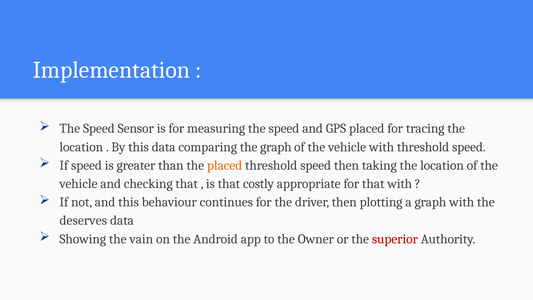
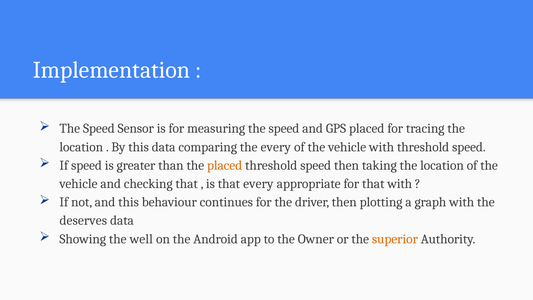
the graph: graph -> every
that costly: costly -> every
vain: vain -> well
superior colour: red -> orange
